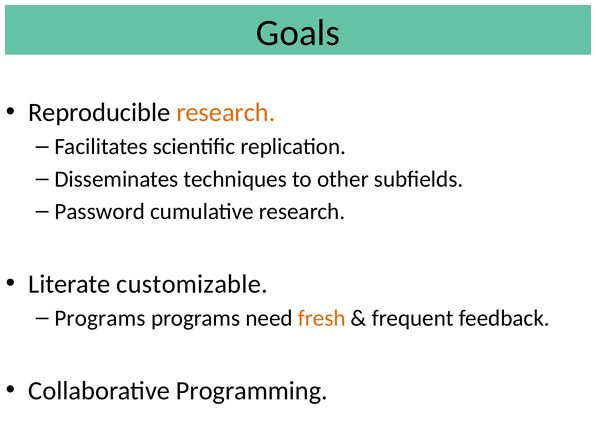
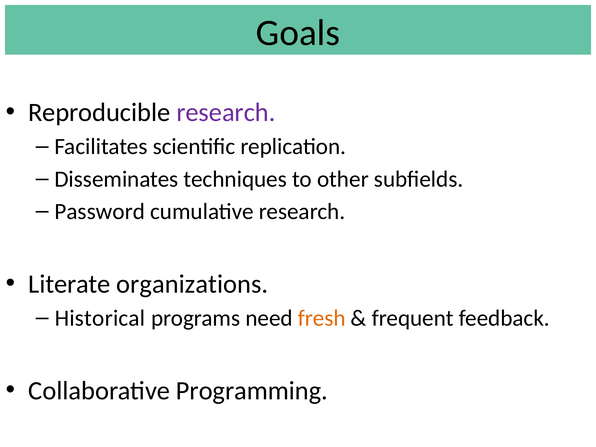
research at (226, 112) colour: orange -> purple
customizable: customizable -> organizations
Programs at (100, 318): Programs -> Historical
